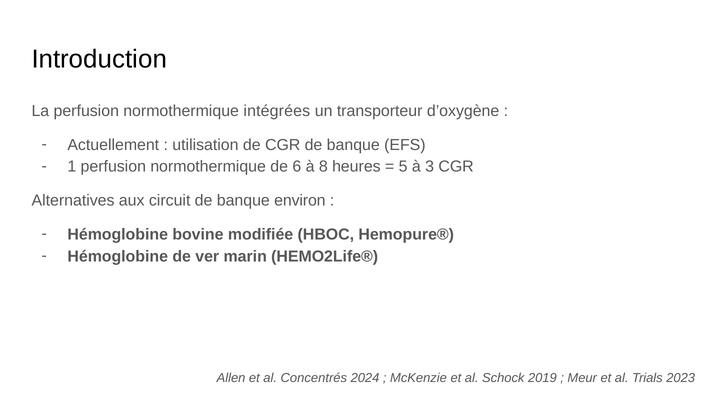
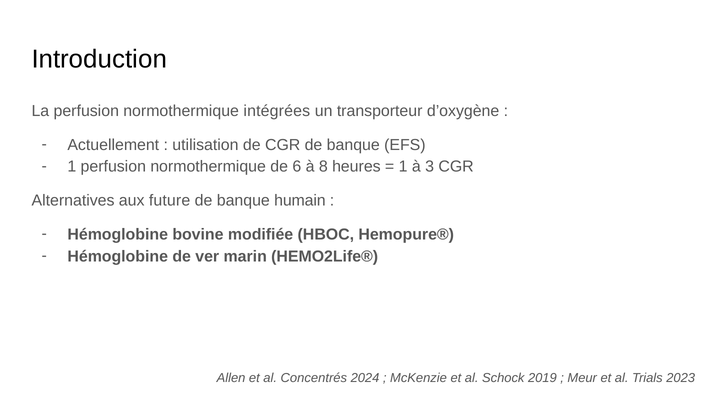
5 at (403, 167): 5 -> 1
circuit: circuit -> future
environ: environ -> humain
